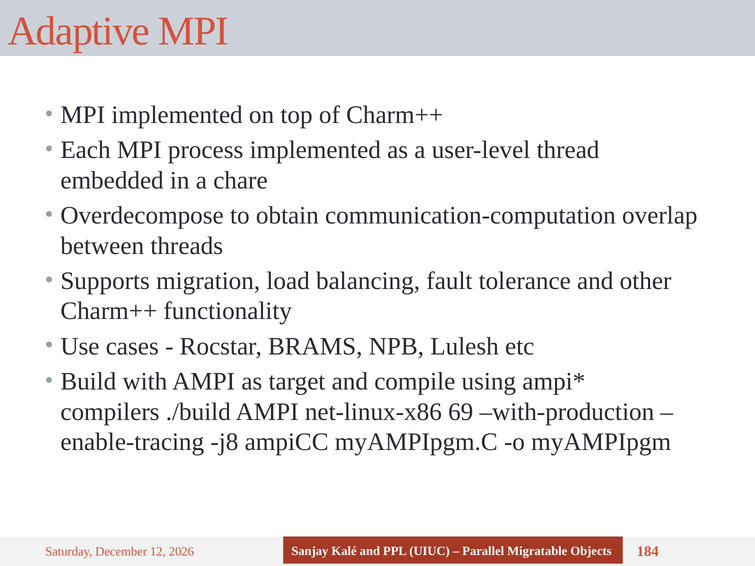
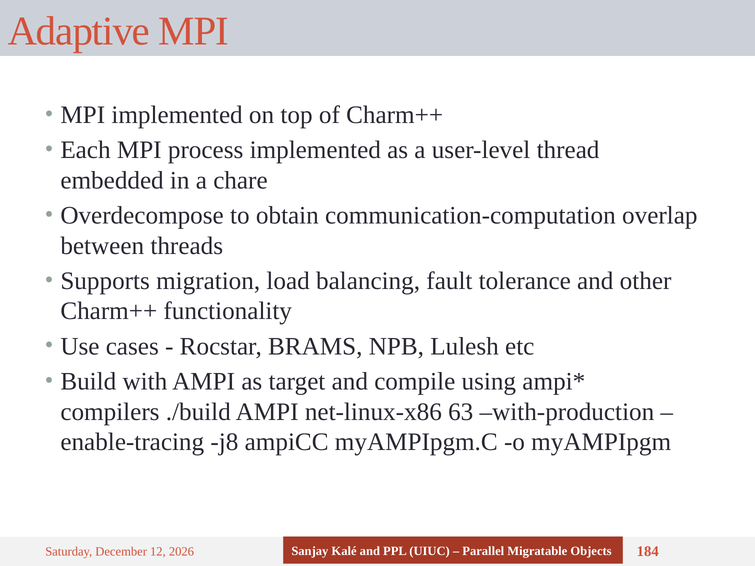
69: 69 -> 63
